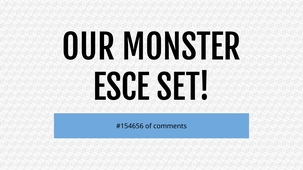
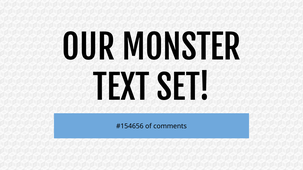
ESCE: ESCE -> TEXT
